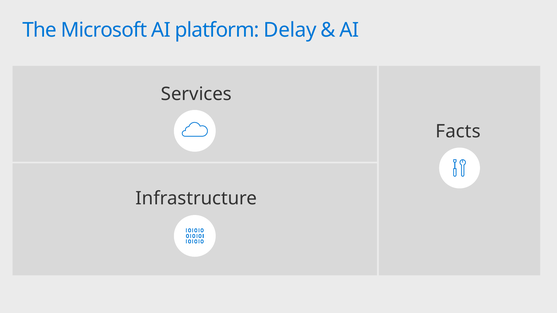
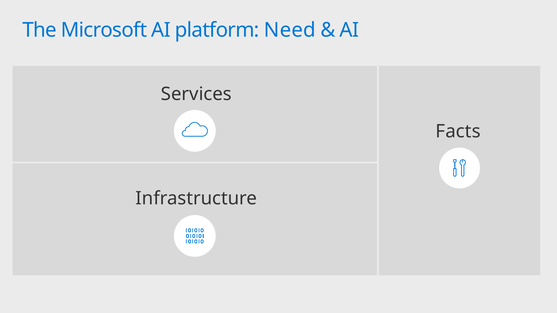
Delay: Delay -> Need
